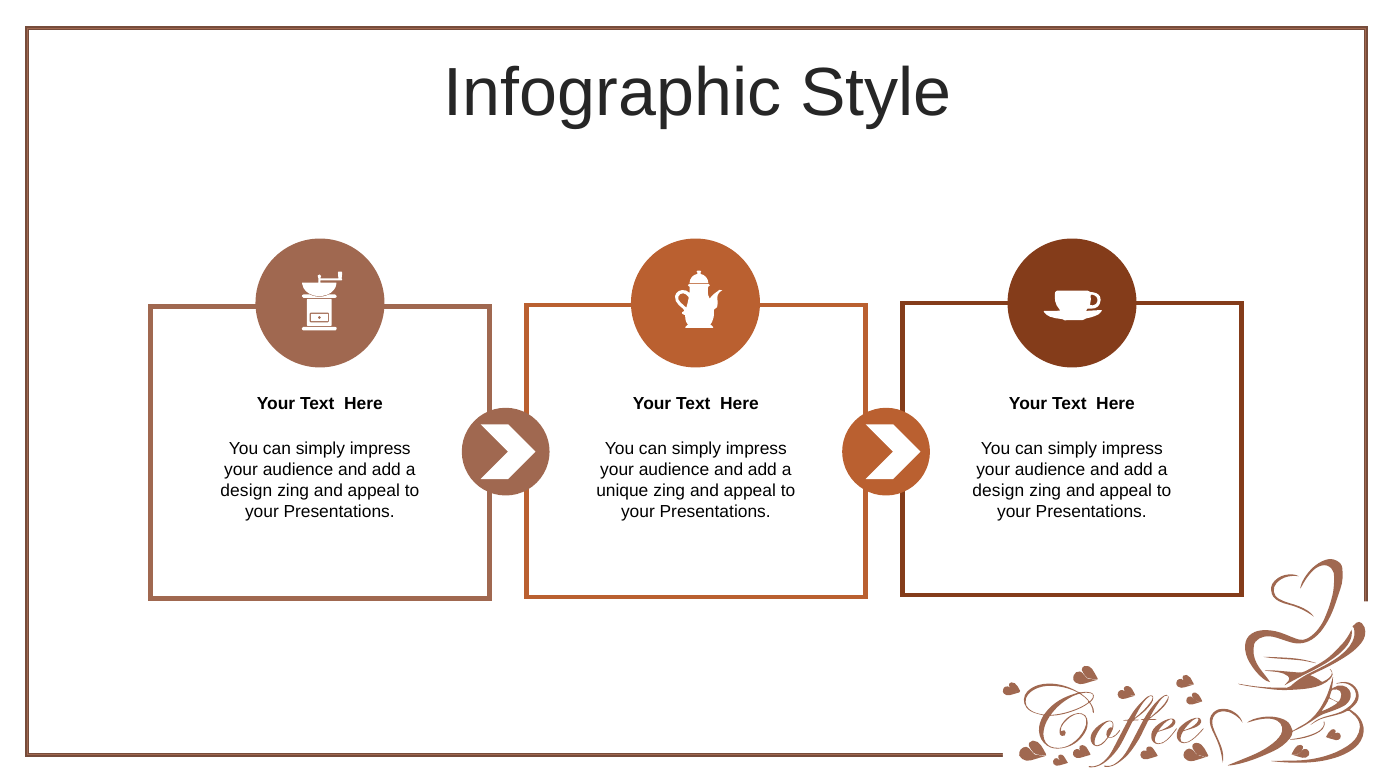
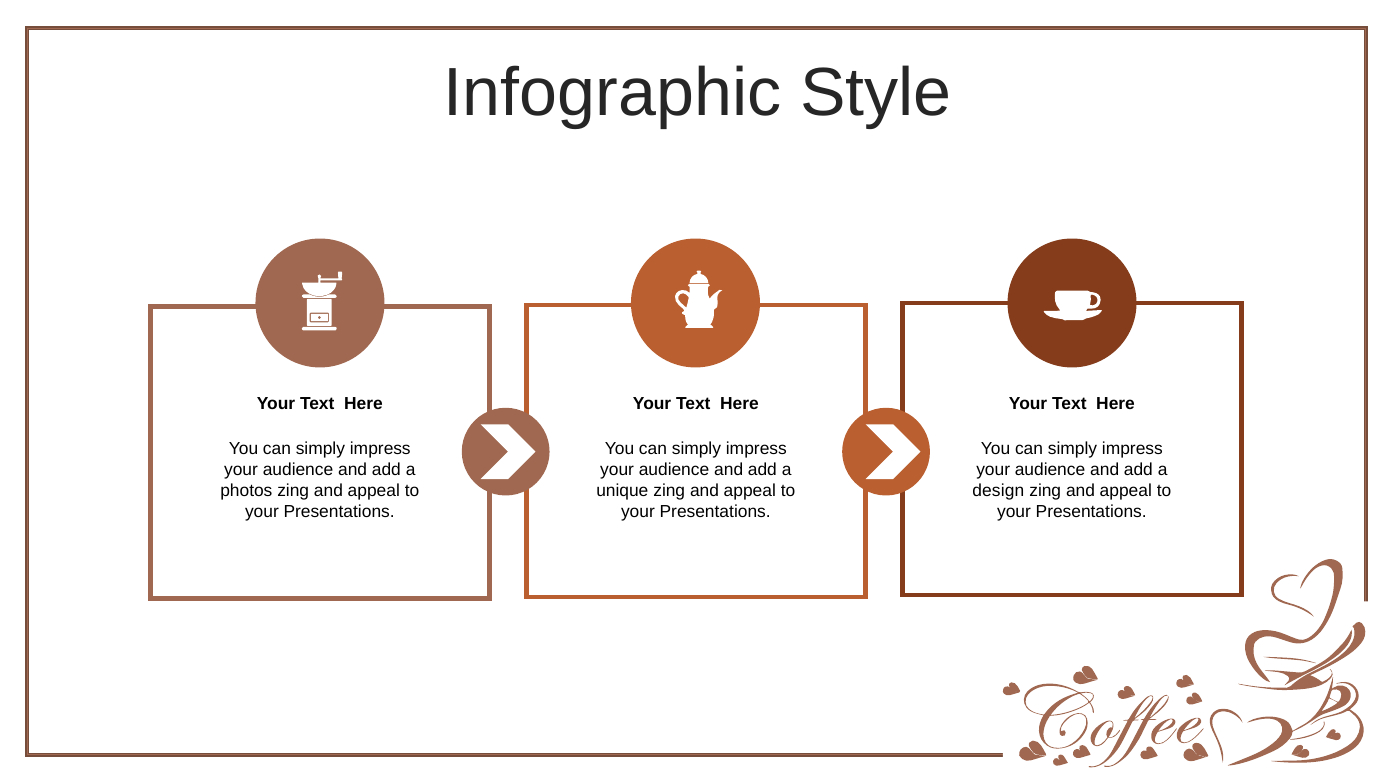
design at (246, 491): design -> photos
